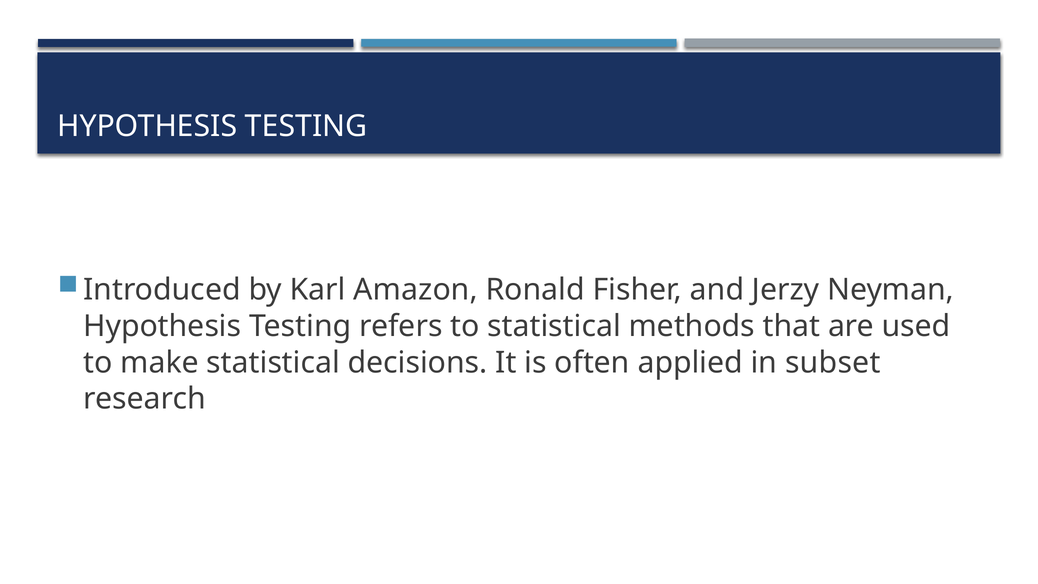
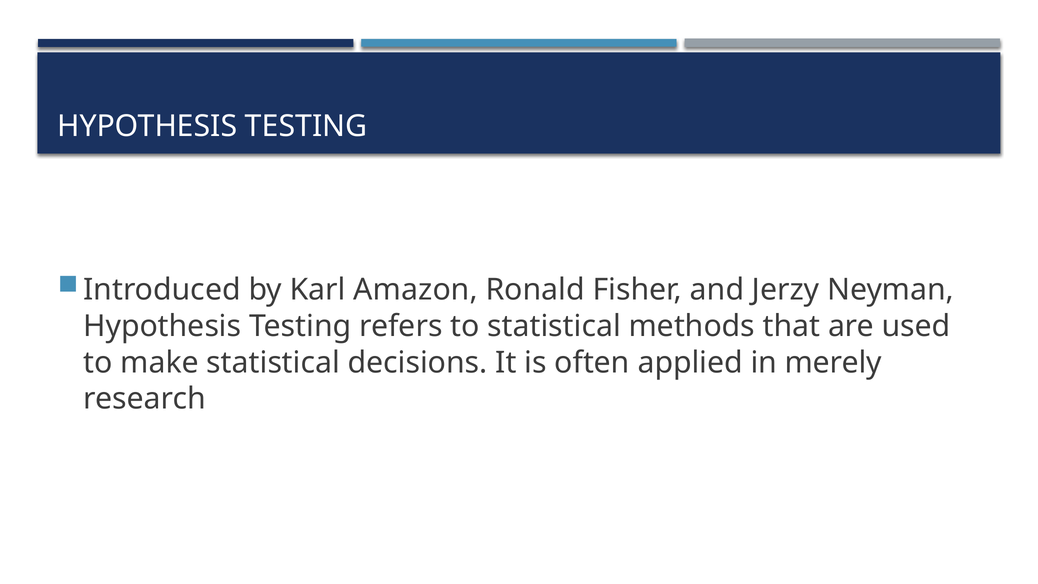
subset: subset -> merely
